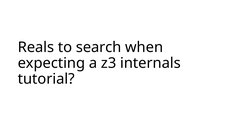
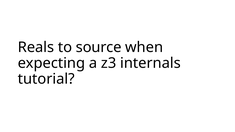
search: search -> source
